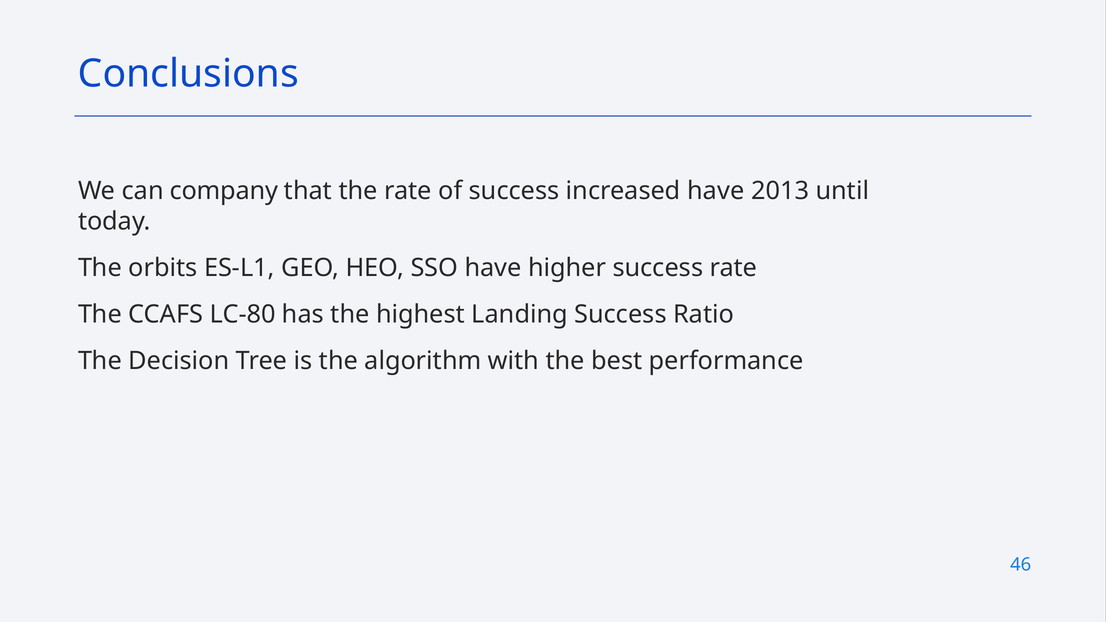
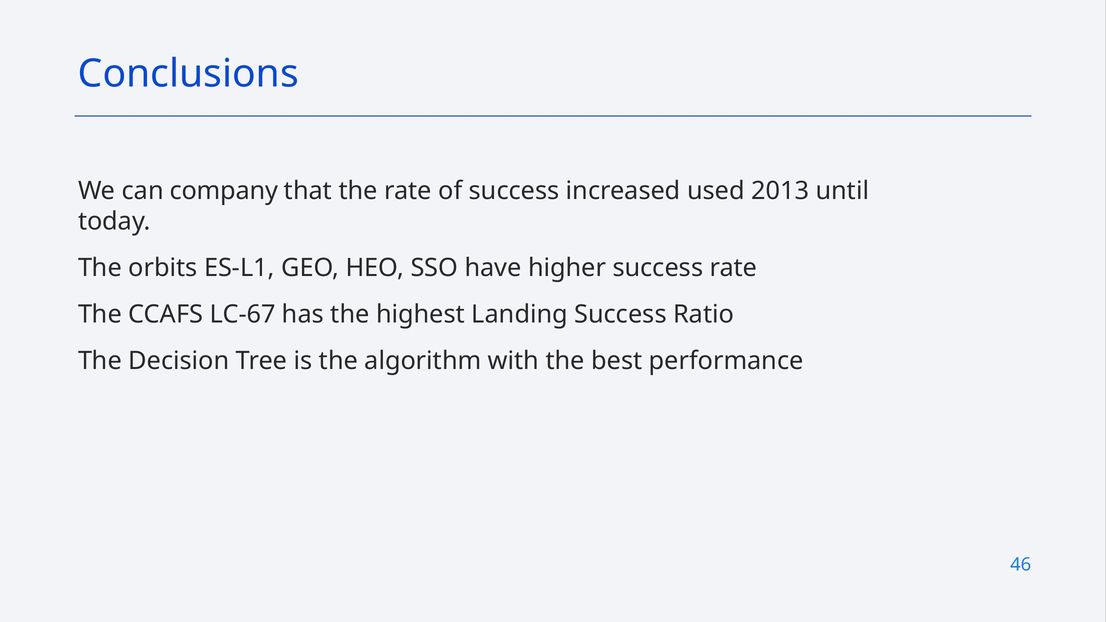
increased have: have -> used
LC-80: LC-80 -> LC-67
